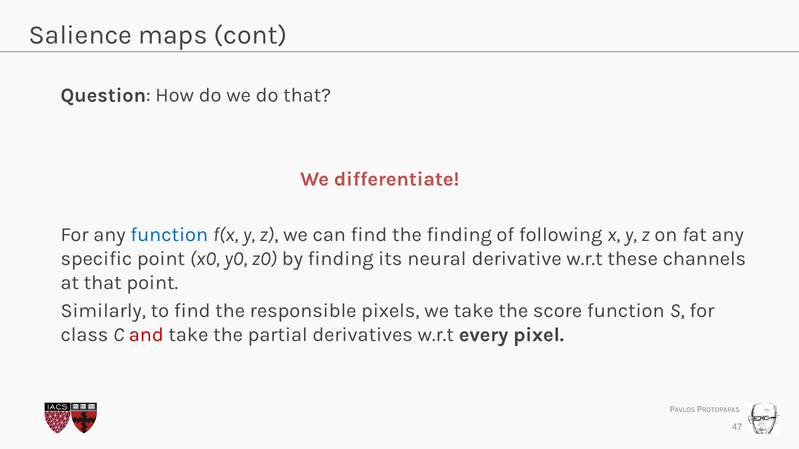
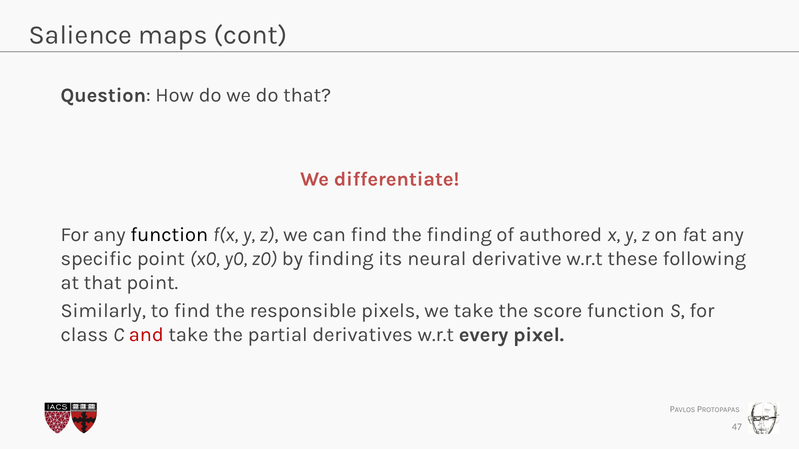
function at (169, 235) colour: blue -> black
following: following -> authored
channels: channels -> following
